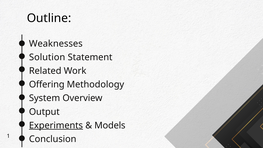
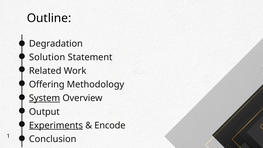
Weaknesses: Weaknesses -> Degradation
System underline: none -> present
Models: Models -> Encode
